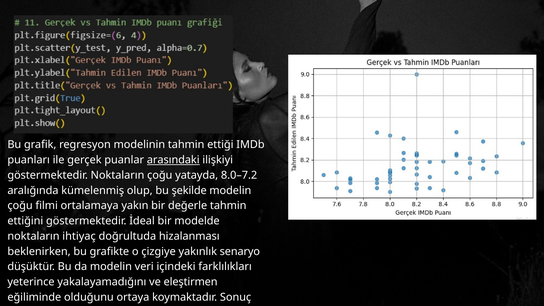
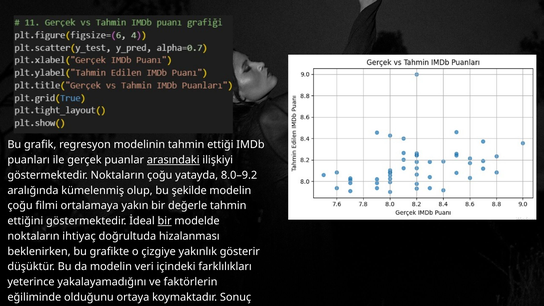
8.0–7.2: 8.0–7.2 -> 8.0–9.2
bir at (165, 221) underline: none -> present
senaryo: senaryo -> gösterir
eleştirmen: eleştirmen -> faktörlerin
